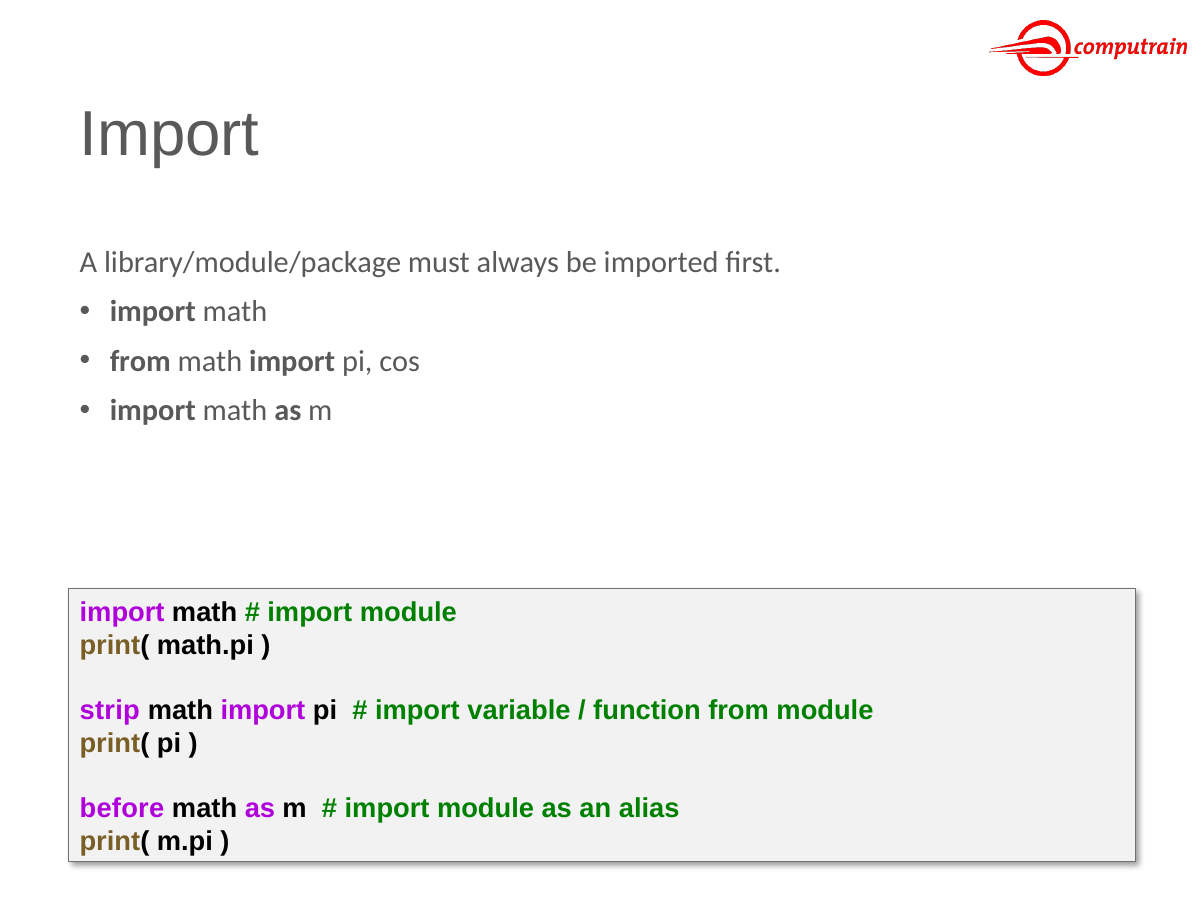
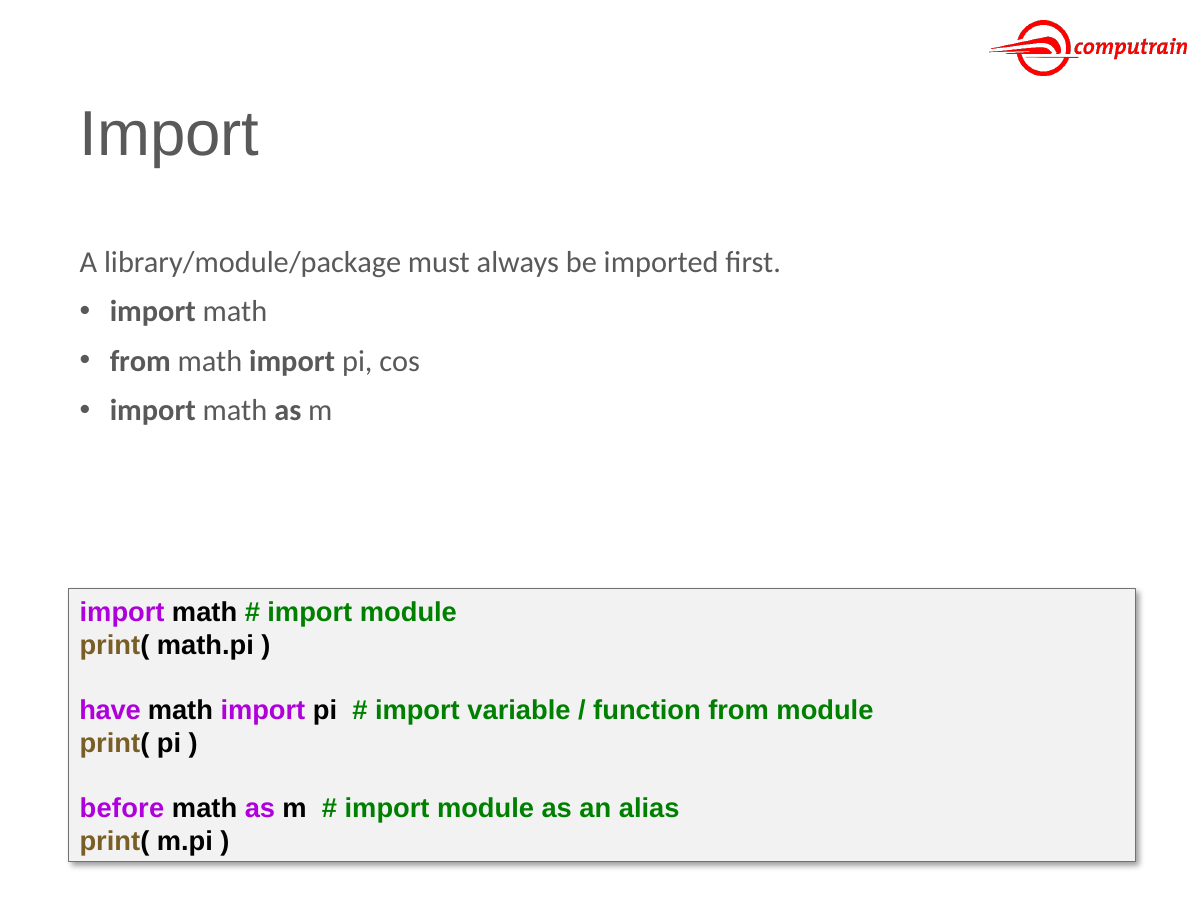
strip: strip -> have
